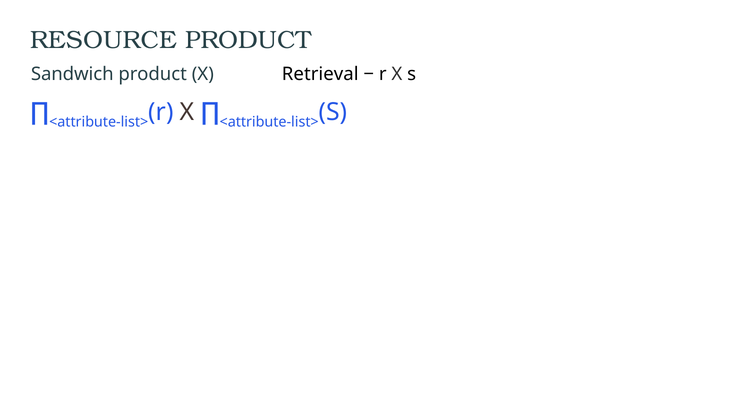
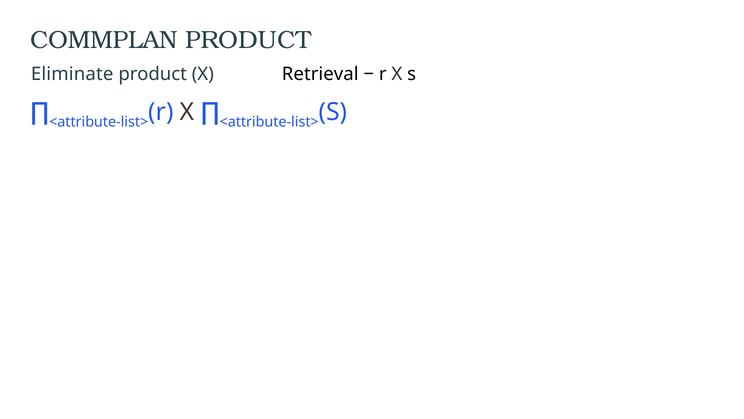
RESOURCE: RESOURCE -> COMMPLAN
Sandwich: Sandwich -> Eliminate
